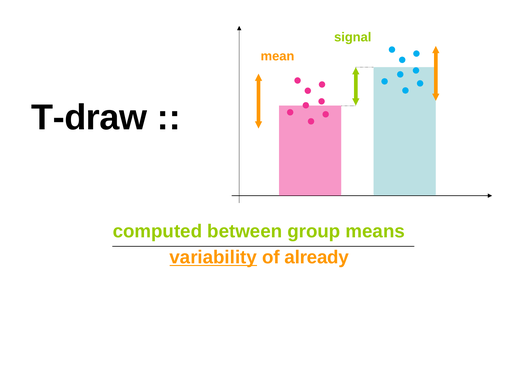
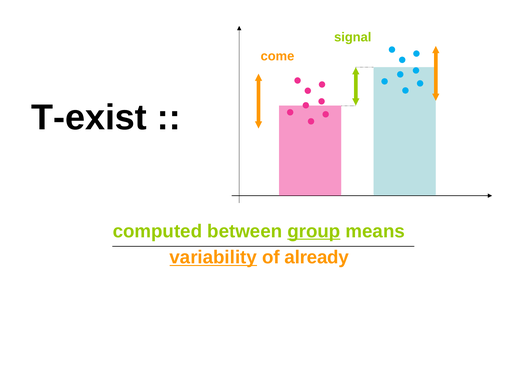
mean: mean -> come
T-draw: T-draw -> T-exist
group underline: none -> present
